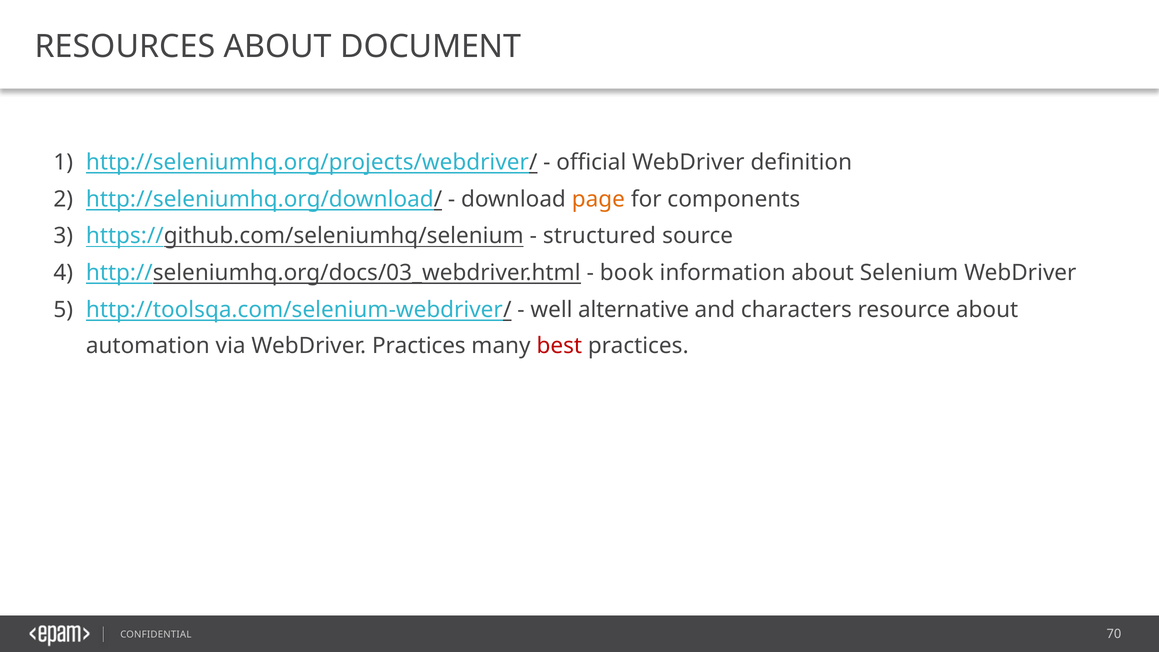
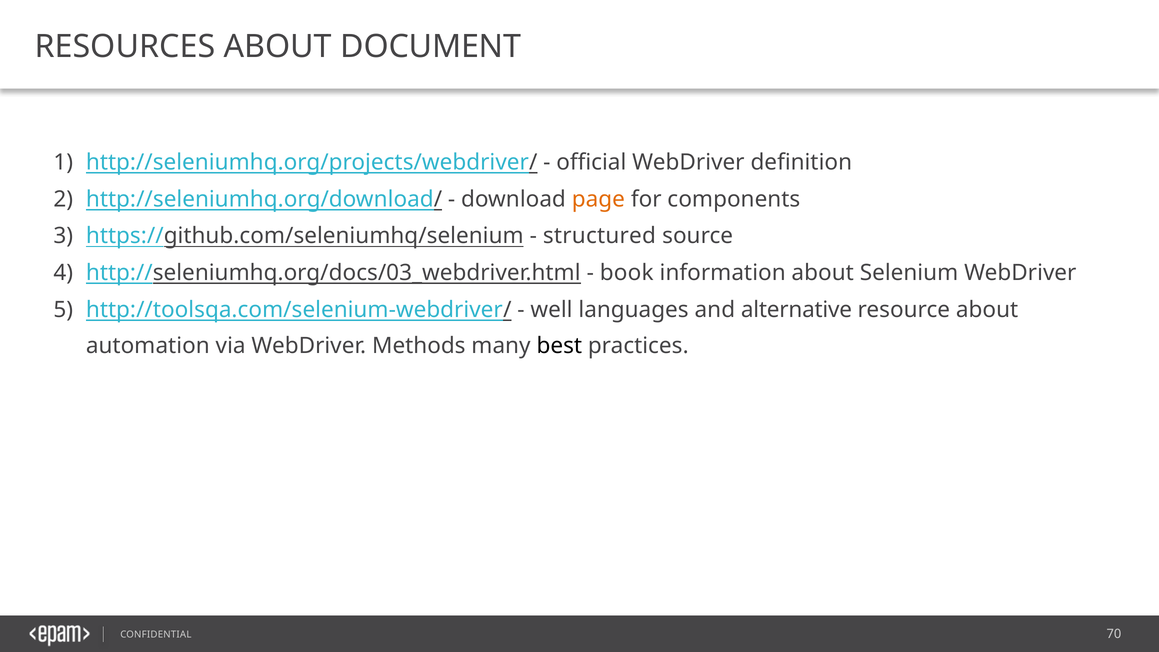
alternative: alternative -> languages
characters: characters -> alternative
WebDriver Practices: Practices -> Methods
best colour: red -> black
